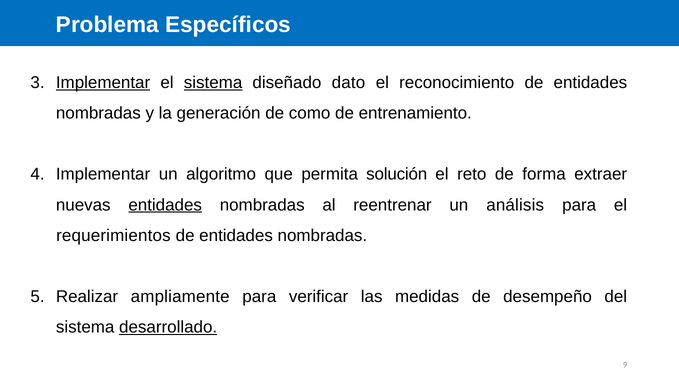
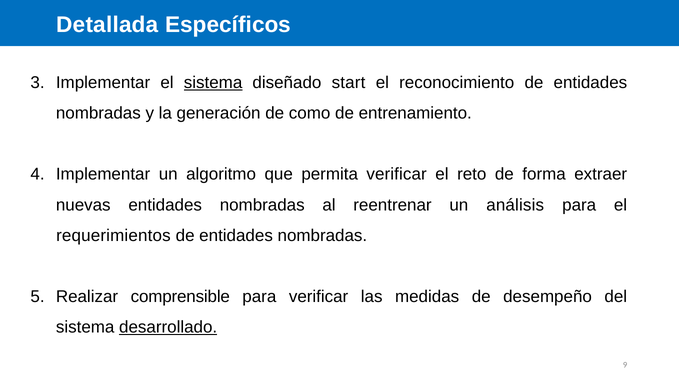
Problema: Problema -> Detallada
Implementar at (103, 83) underline: present -> none
dato: dato -> start
permita solución: solución -> verificar
entidades at (165, 205) underline: present -> none
ampliamente: ampliamente -> comprensible
